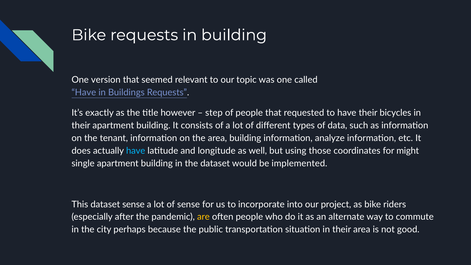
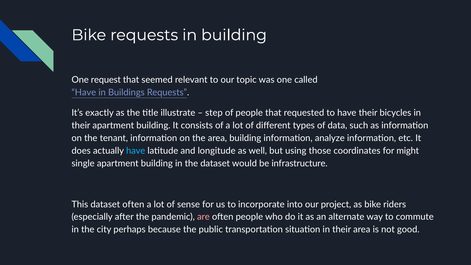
version: version -> request
however: however -> illustrate
implemented: implemented -> infrastructure
dataset sense: sense -> often
are colour: yellow -> pink
